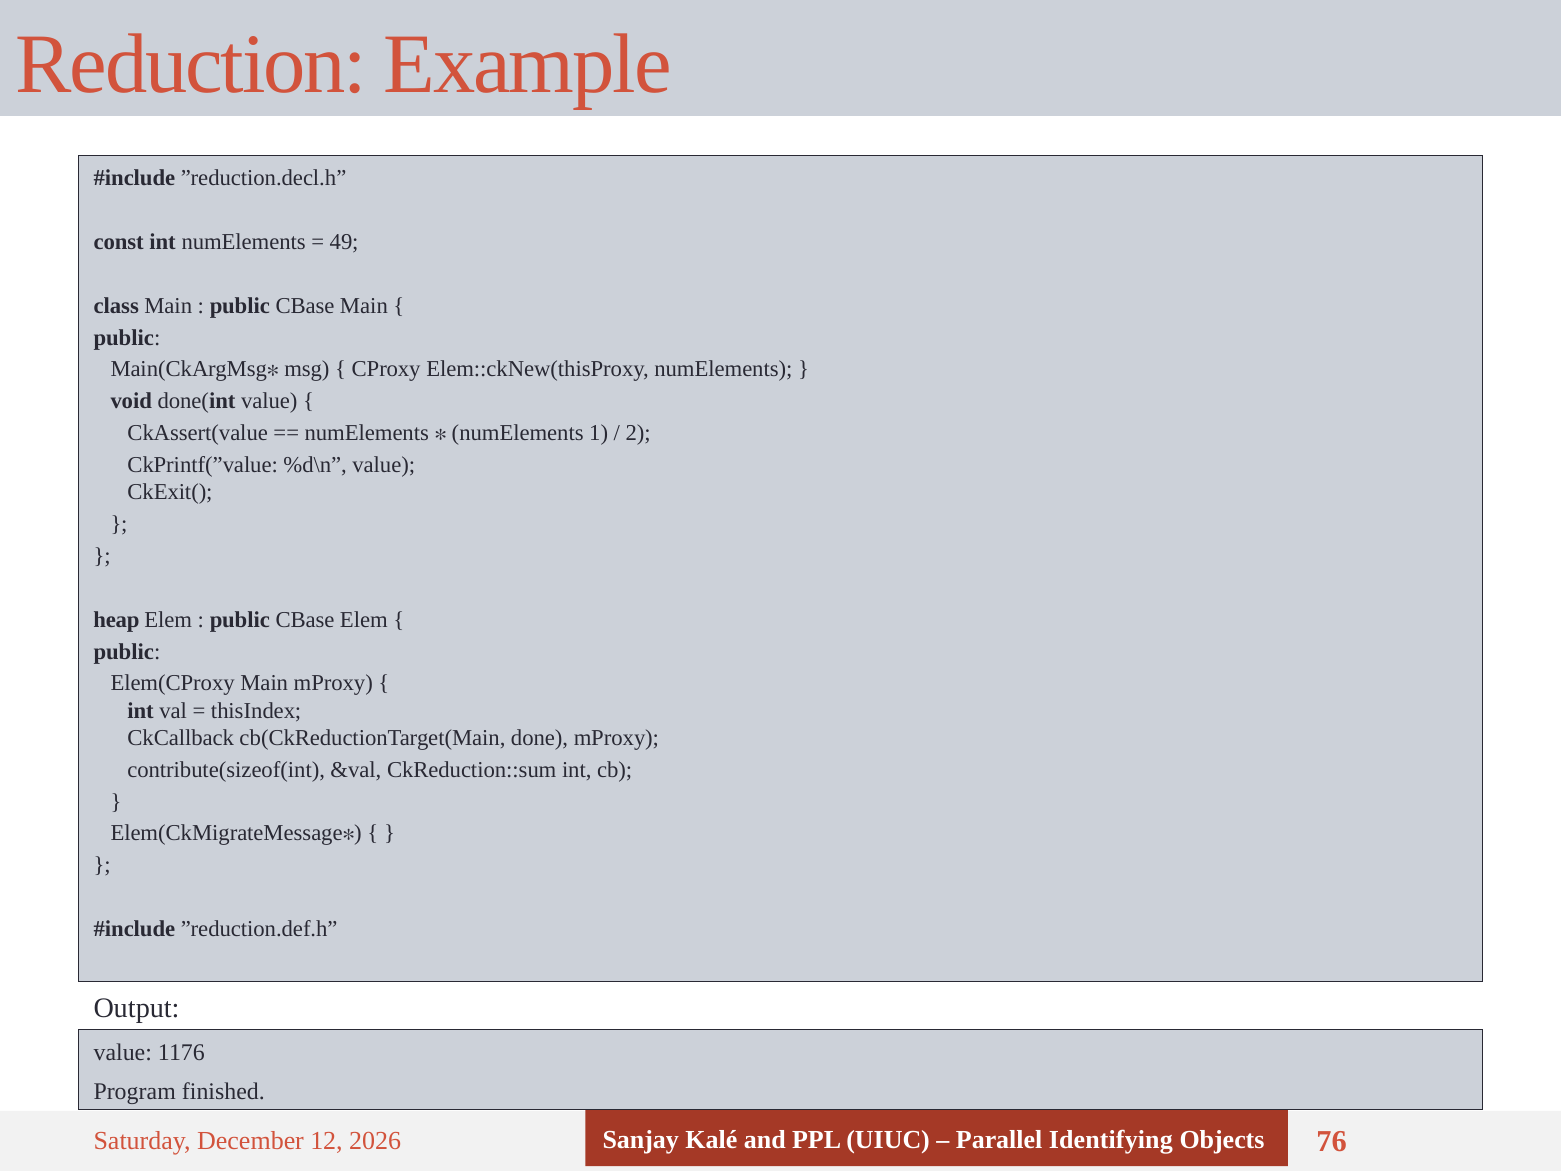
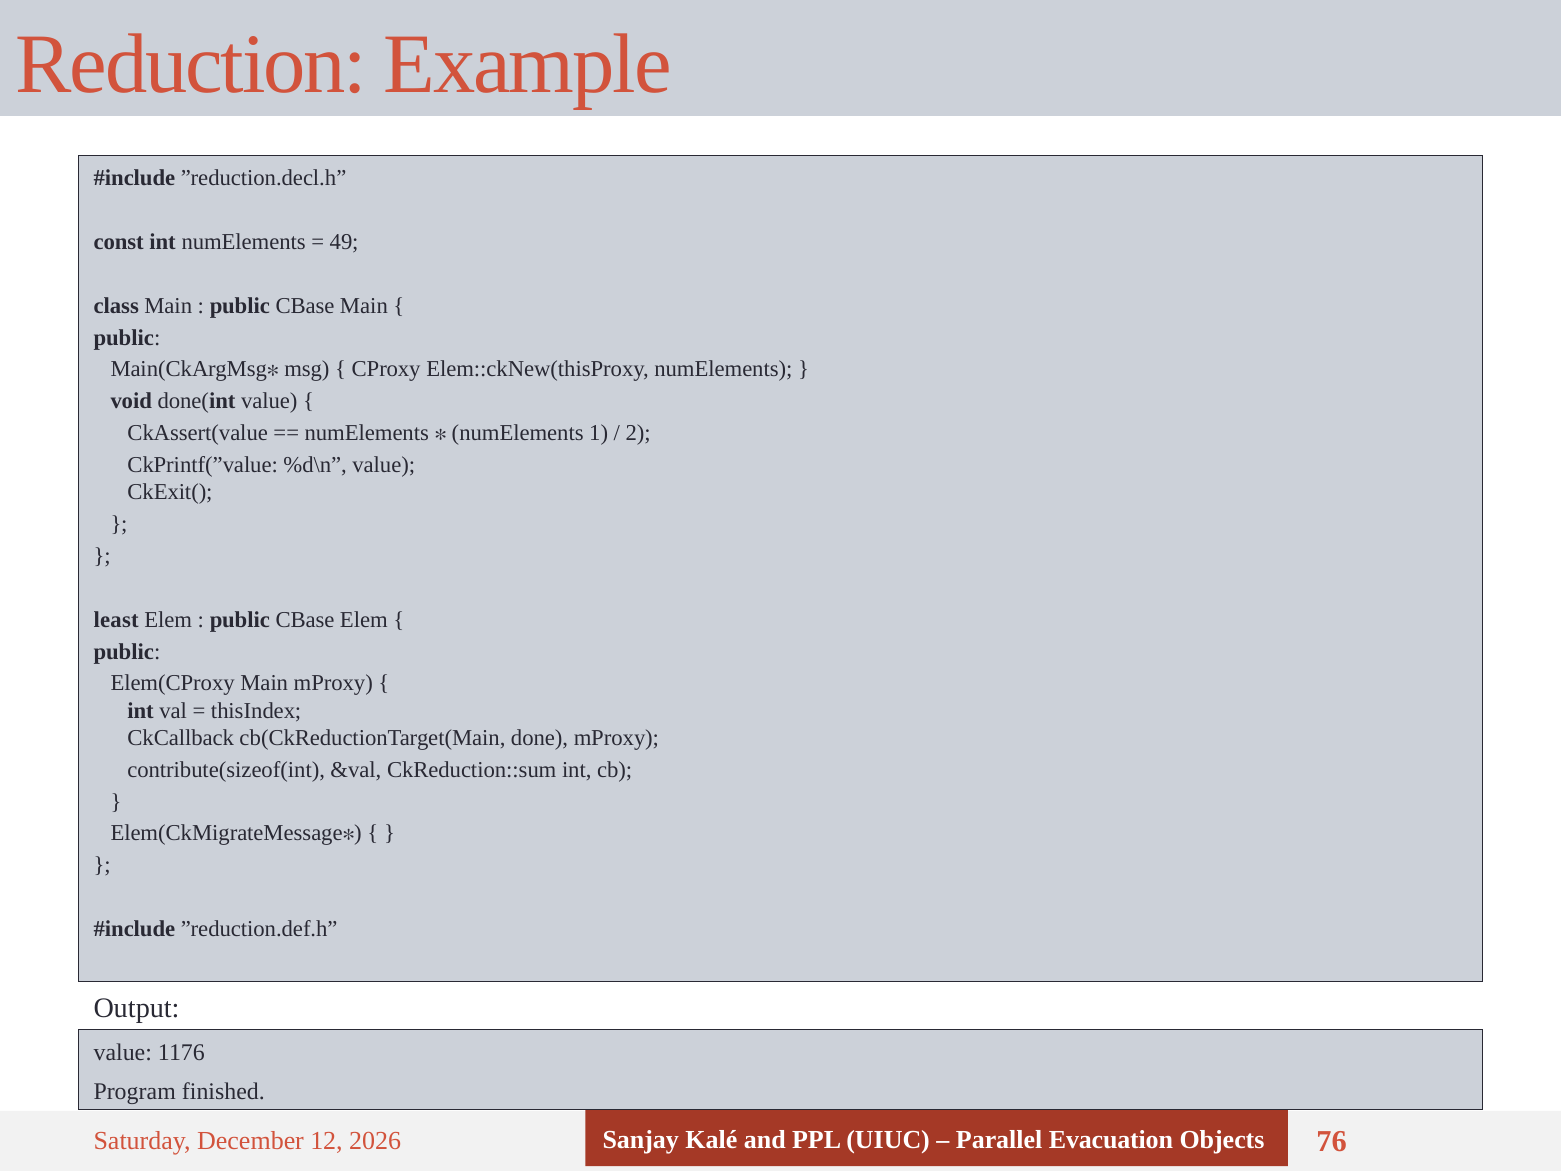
heap: heap -> least
Identifying: Identifying -> Evacuation
